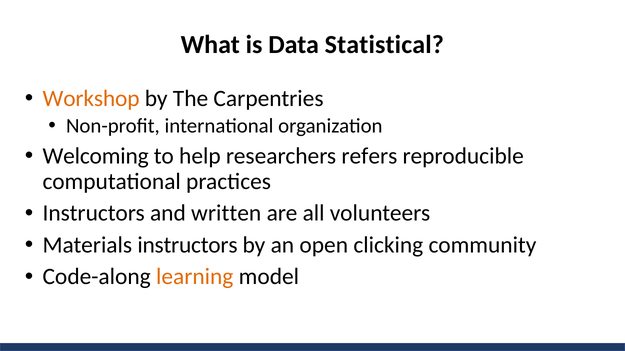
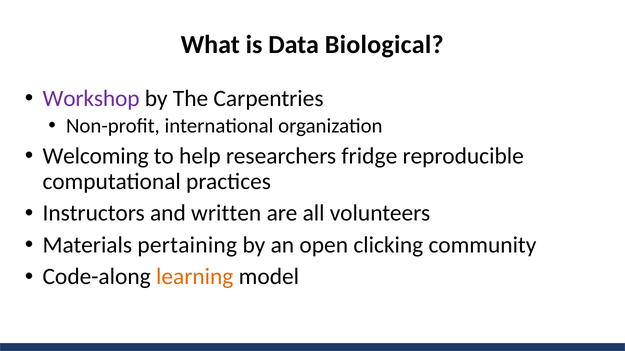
Statistical: Statistical -> Biological
Workshop colour: orange -> purple
refers: refers -> fridge
Materials instructors: instructors -> pertaining
